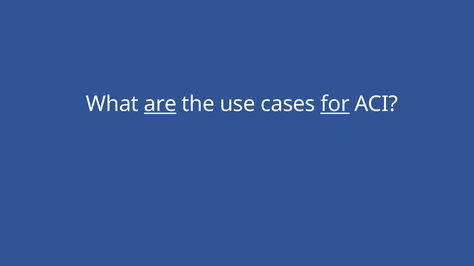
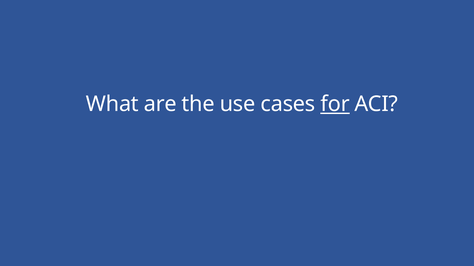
are underline: present -> none
